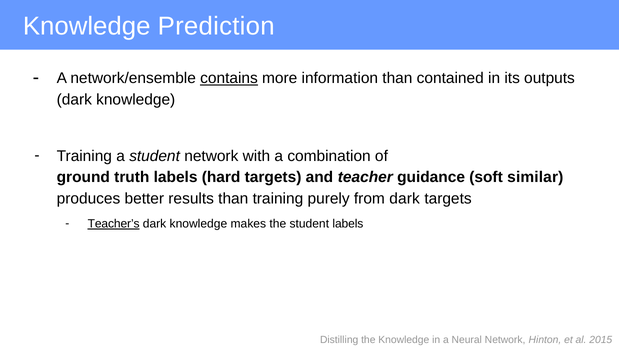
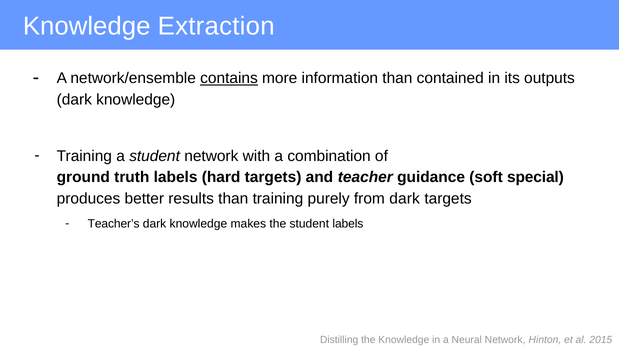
Prediction: Prediction -> Extraction
similar: similar -> special
Teacher’s underline: present -> none
